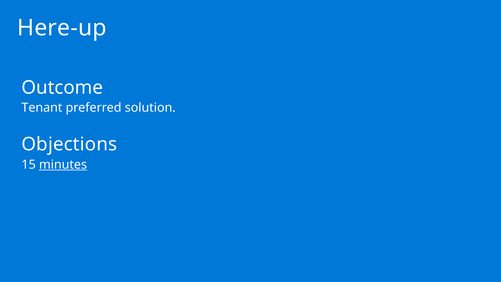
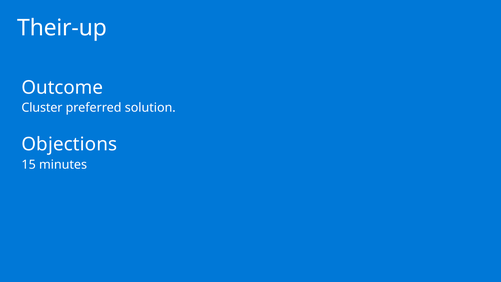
Here-up: Here-up -> Their-up
Tenant: Tenant -> Cluster
minutes underline: present -> none
